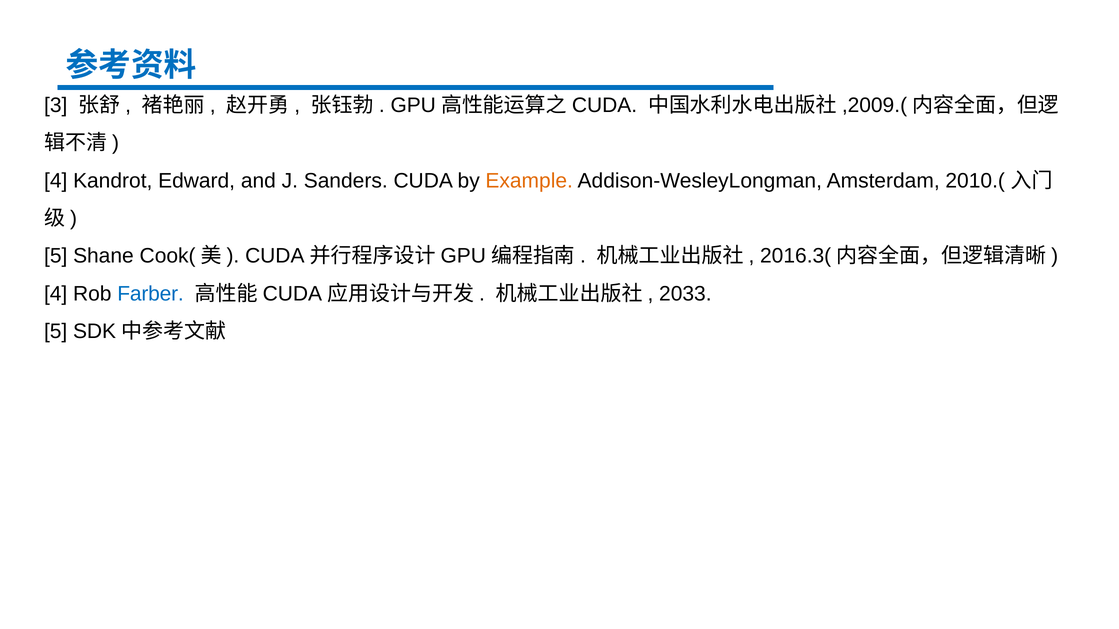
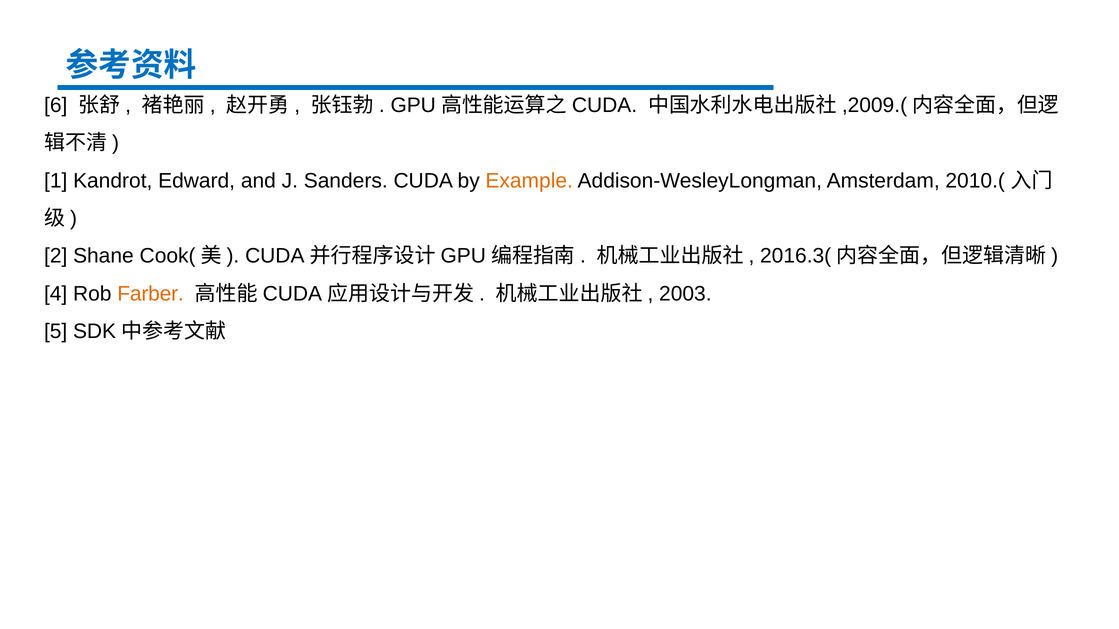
3: 3 -> 6
4 at (56, 181): 4 -> 1
5 at (56, 256): 5 -> 2
Farber colour: blue -> orange
2033: 2033 -> 2003
